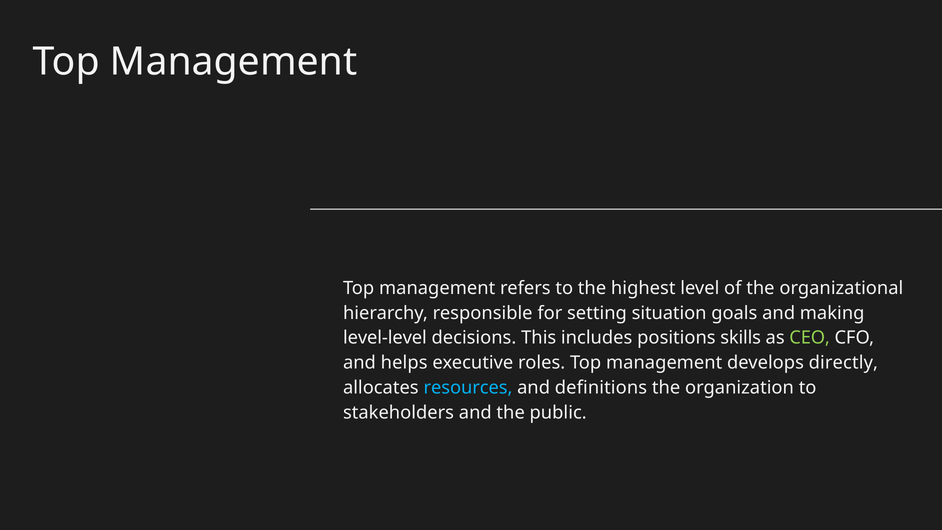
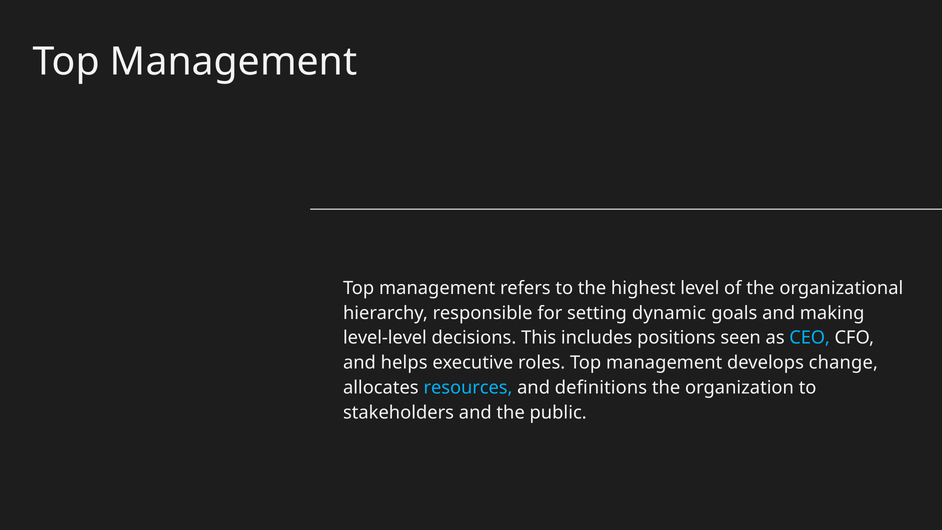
situation: situation -> dynamic
skills: skills -> seen
CEO colour: light green -> light blue
directly: directly -> change
